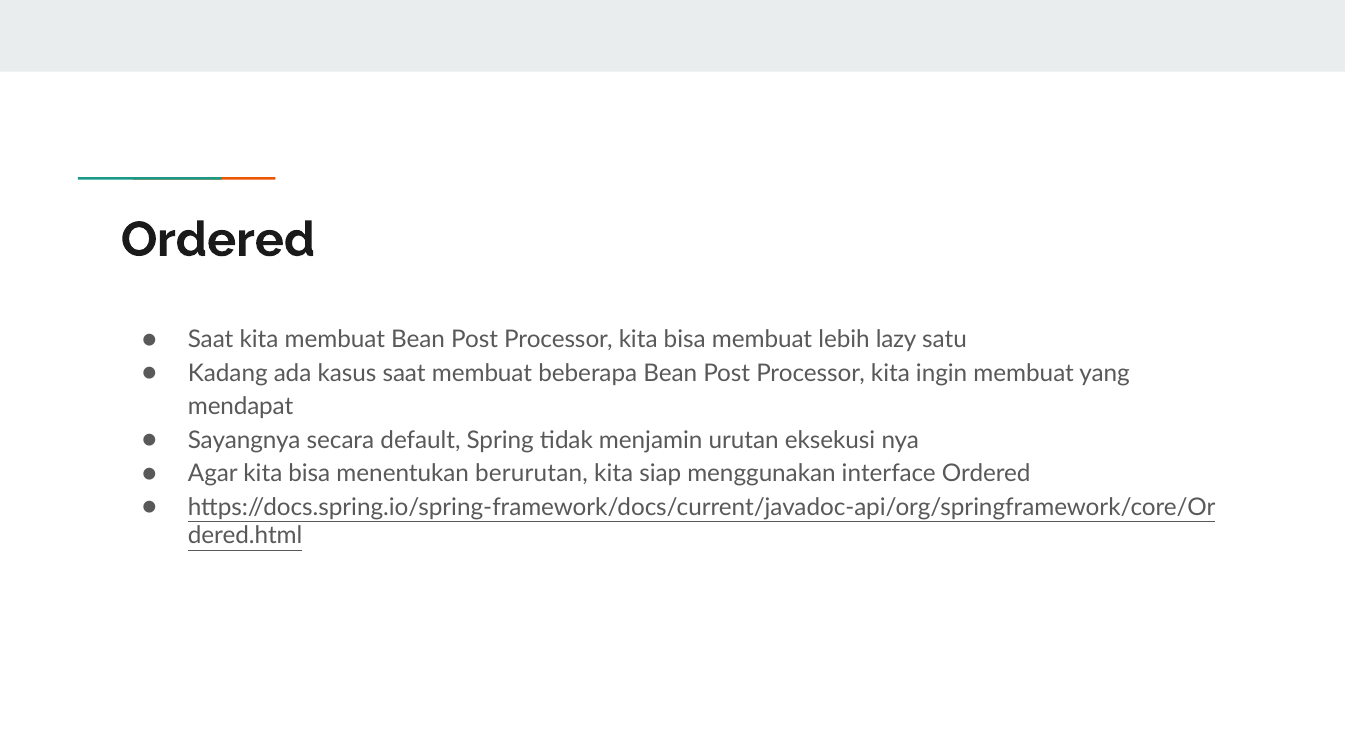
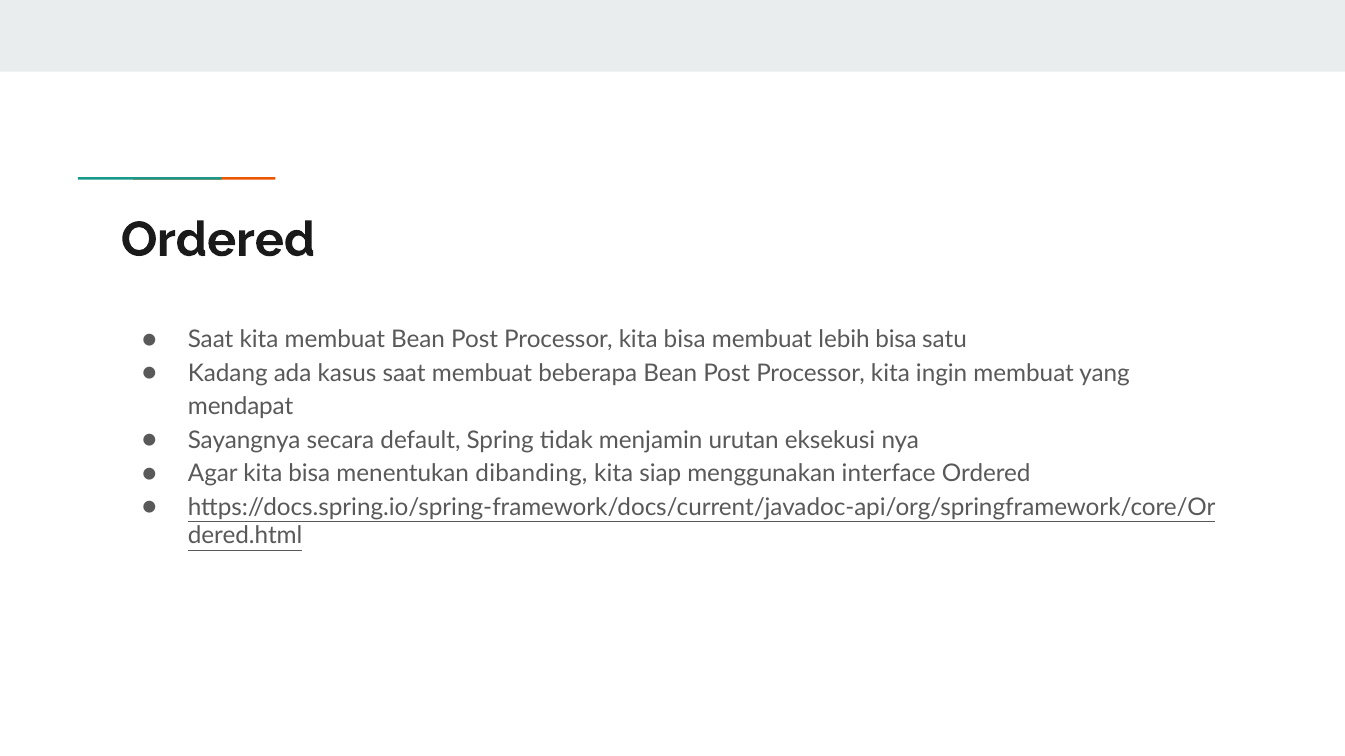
lebih lazy: lazy -> bisa
berurutan: berurutan -> dibanding
